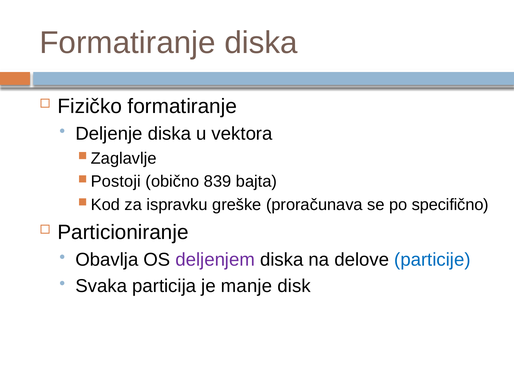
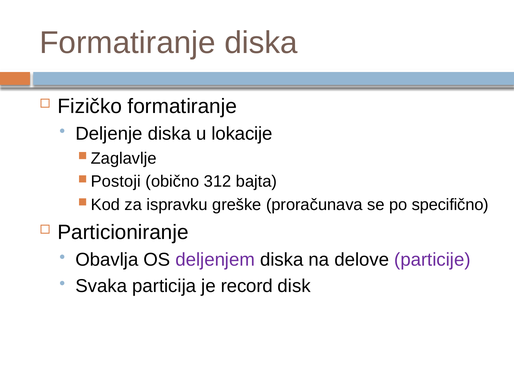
vektora: vektora -> lokacije
839: 839 -> 312
particije colour: blue -> purple
manje: manje -> record
